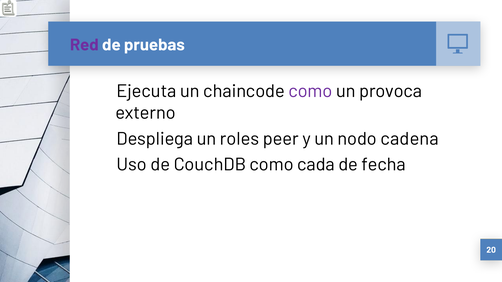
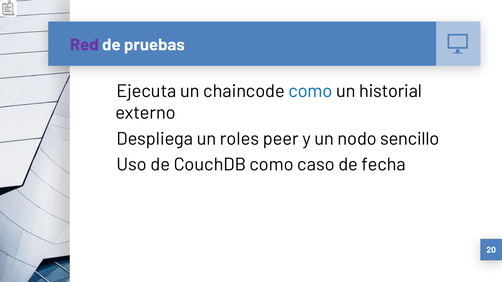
como at (310, 91) colour: purple -> blue
provoca: provoca -> historial
cadena: cadena -> sencillo
cada: cada -> caso
